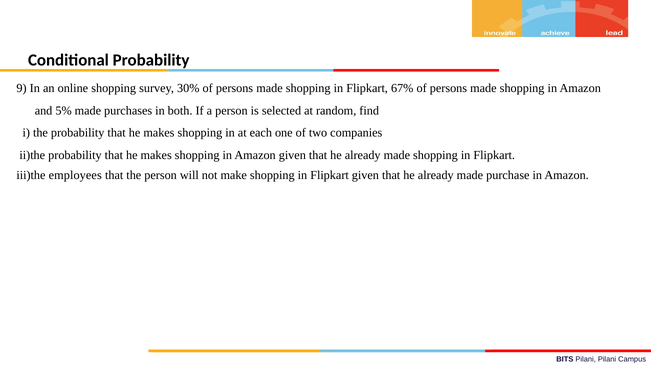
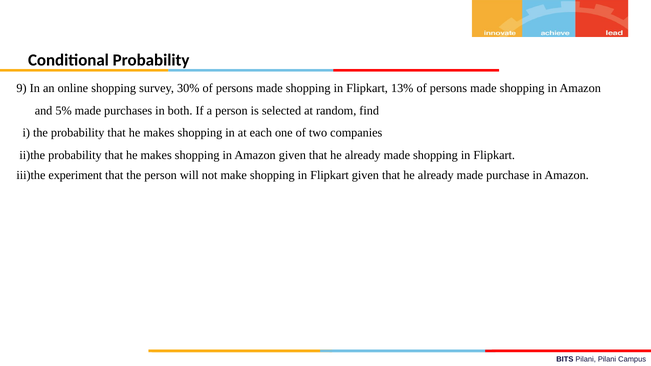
67%: 67% -> 13%
employees: employees -> experiment
